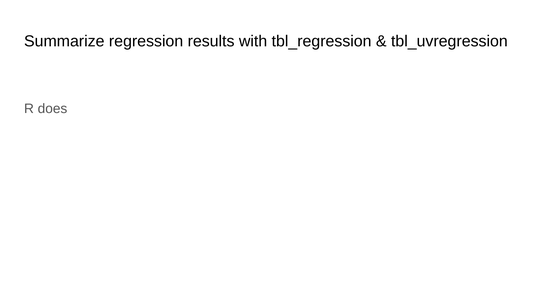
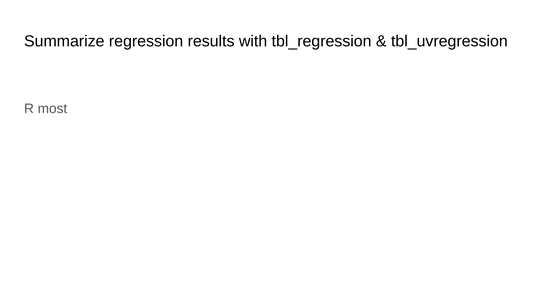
does: does -> most
